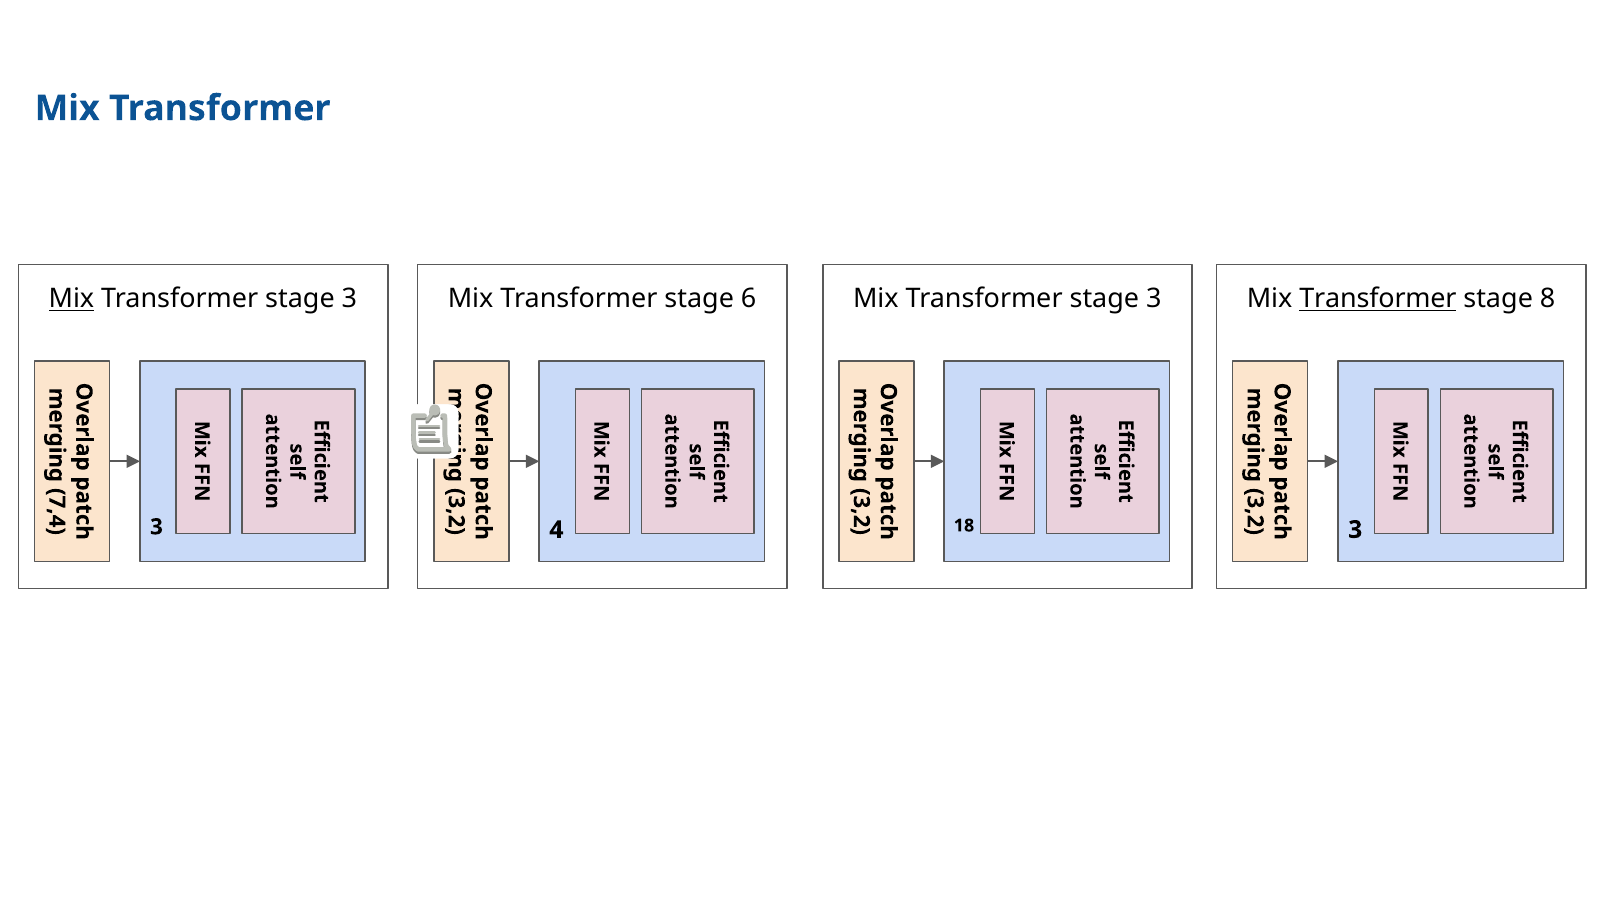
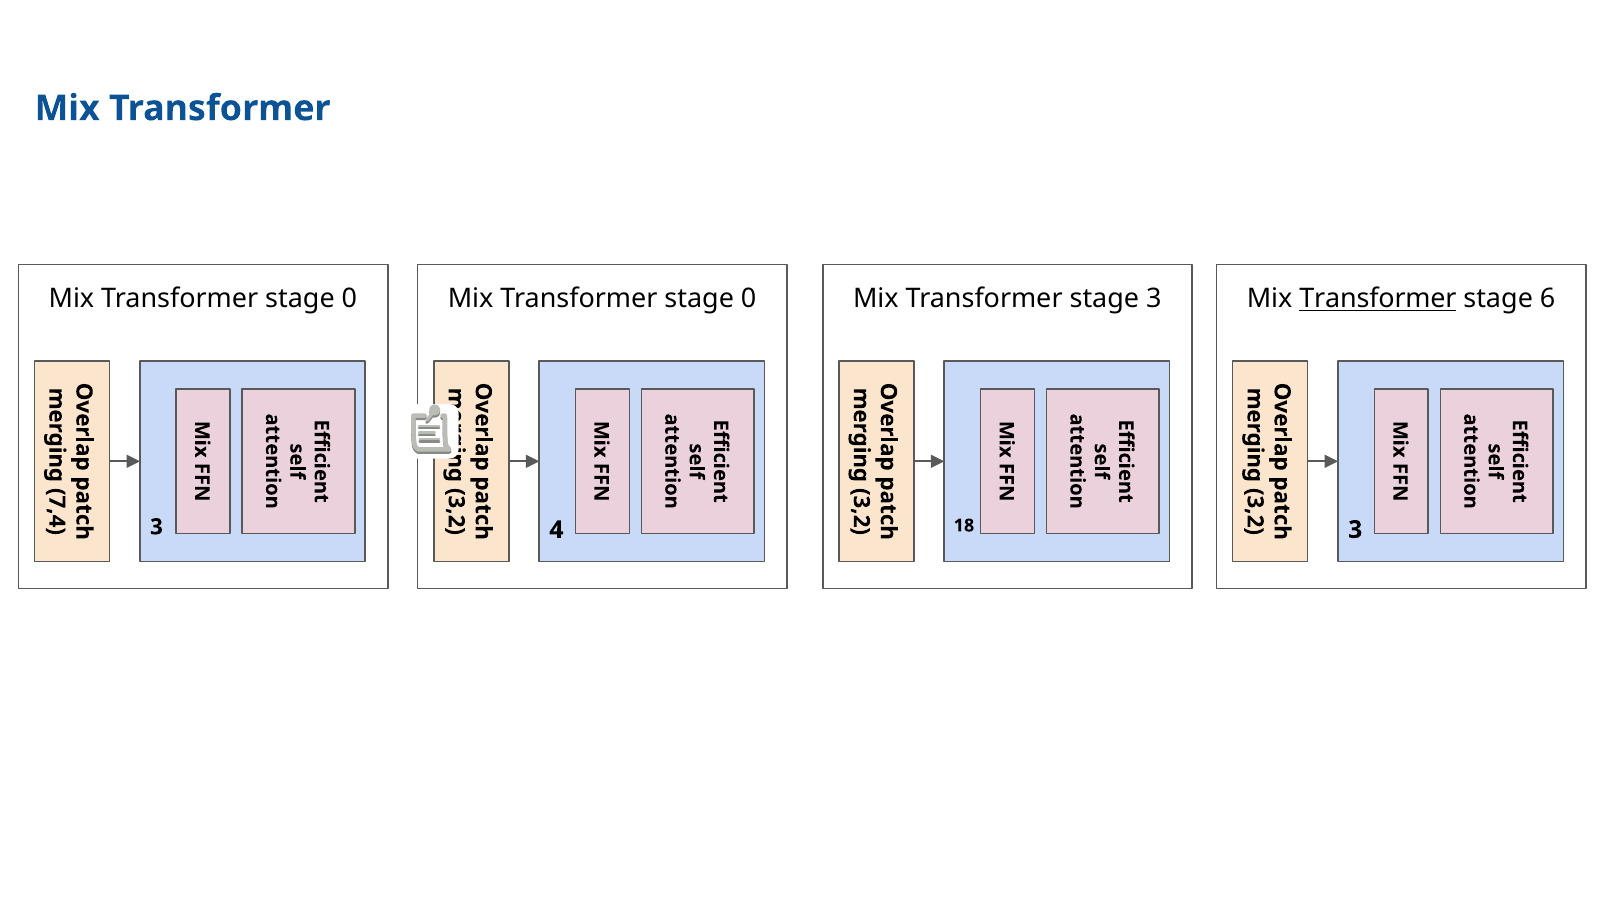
Mix at (71, 299) underline: present -> none
3 at (349, 299): 3 -> 0
6 at (749, 299): 6 -> 0
8: 8 -> 6
